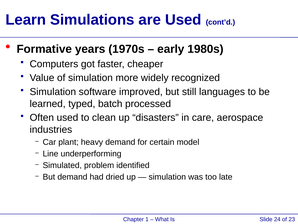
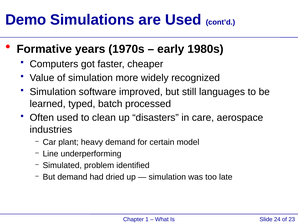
Learn: Learn -> Demo
